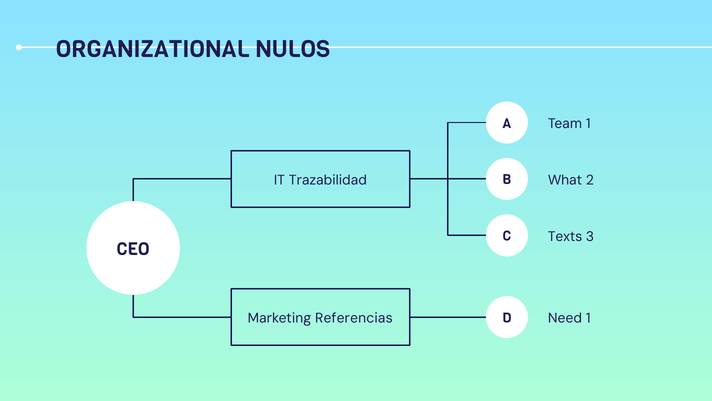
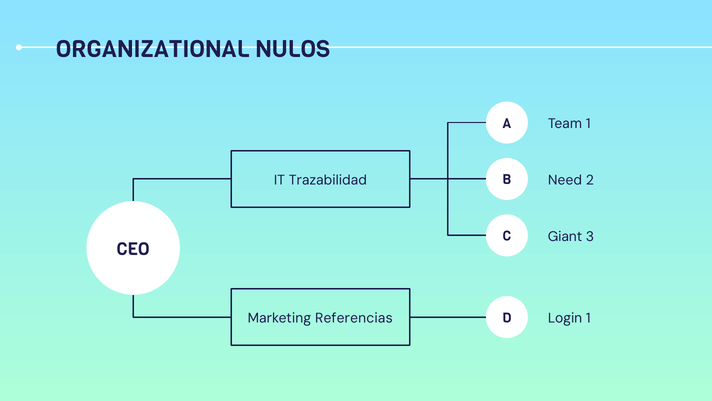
What: What -> Need
Texts: Texts -> Giant
Need: Need -> Login
